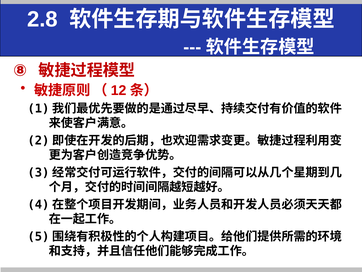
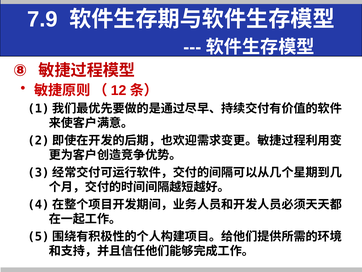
2.8: 2.8 -> 7.9
